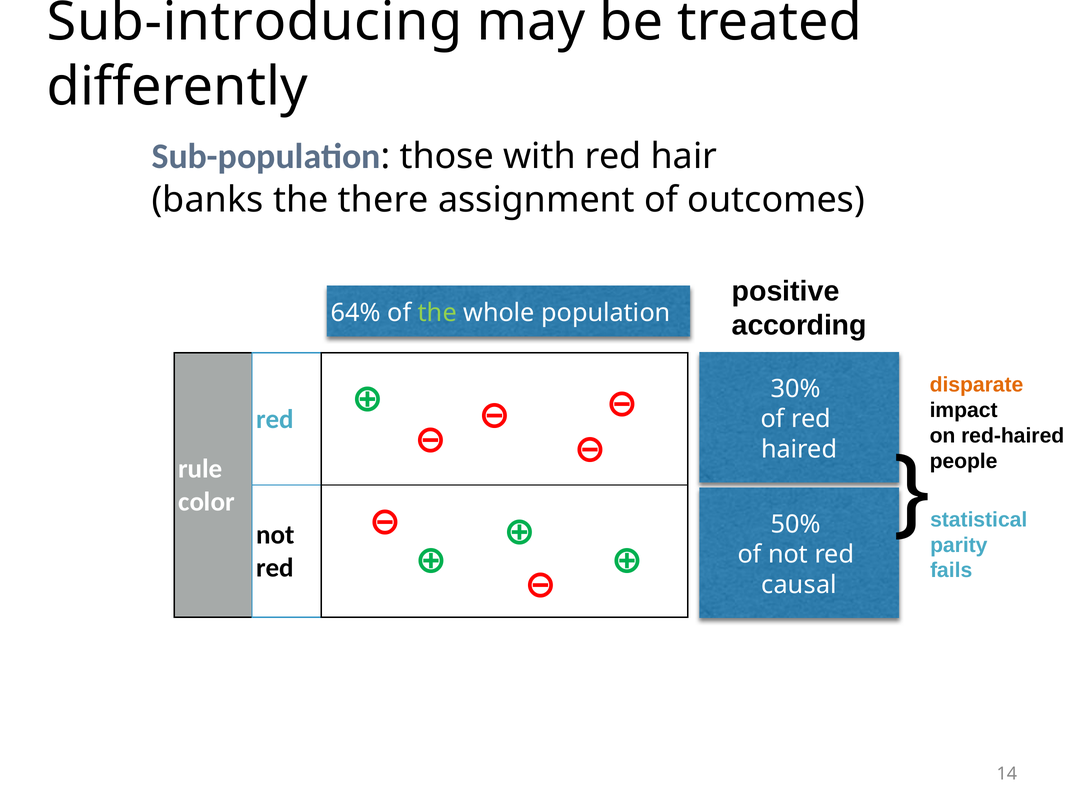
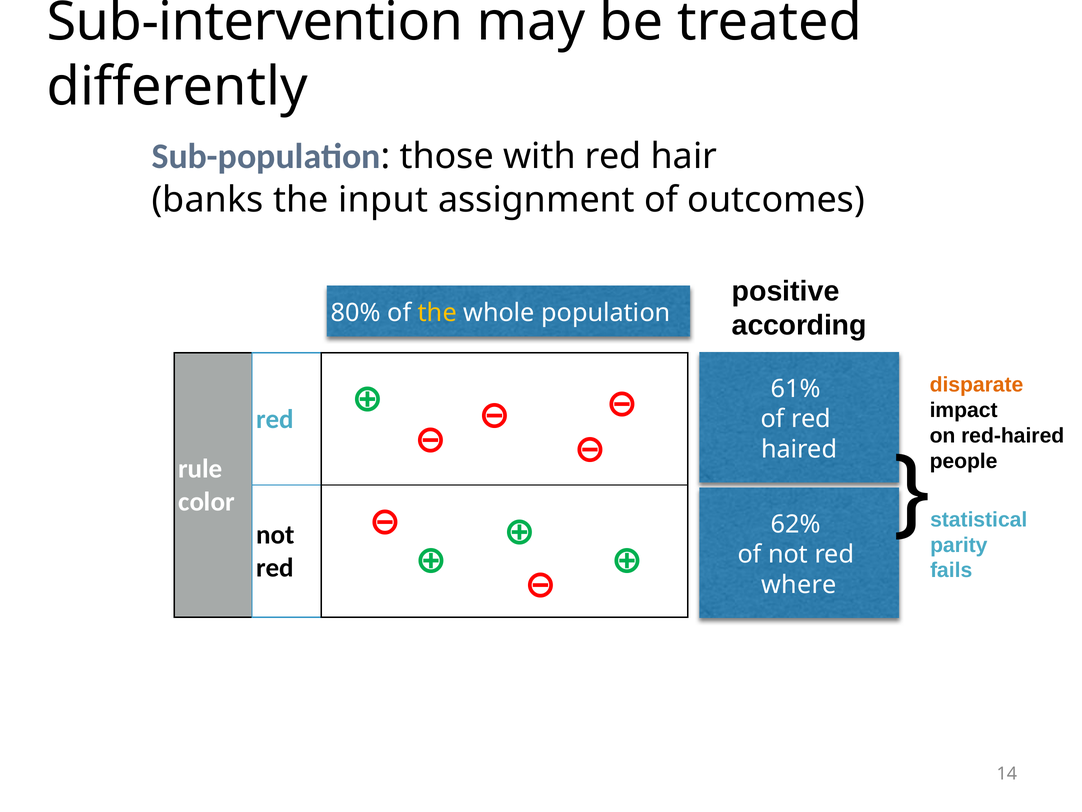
Sub-introducing: Sub-introducing -> Sub-intervention
there: there -> input
64%: 64% -> 80%
the at (437, 312) colour: light green -> yellow
30%: 30% -> 61%
50%: 50% -> 62%
causal: causal -> where
